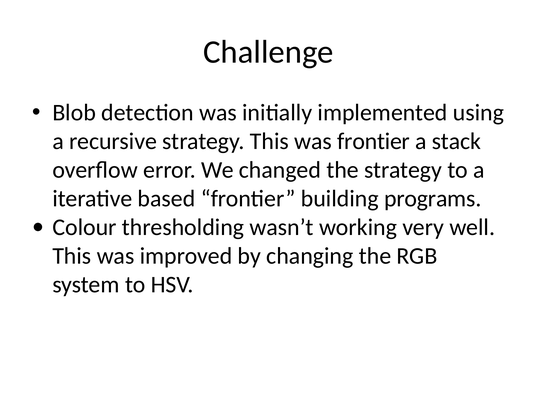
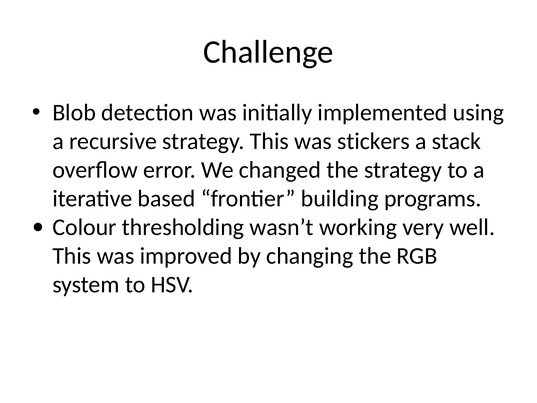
was frontier: frontier -> stickers
